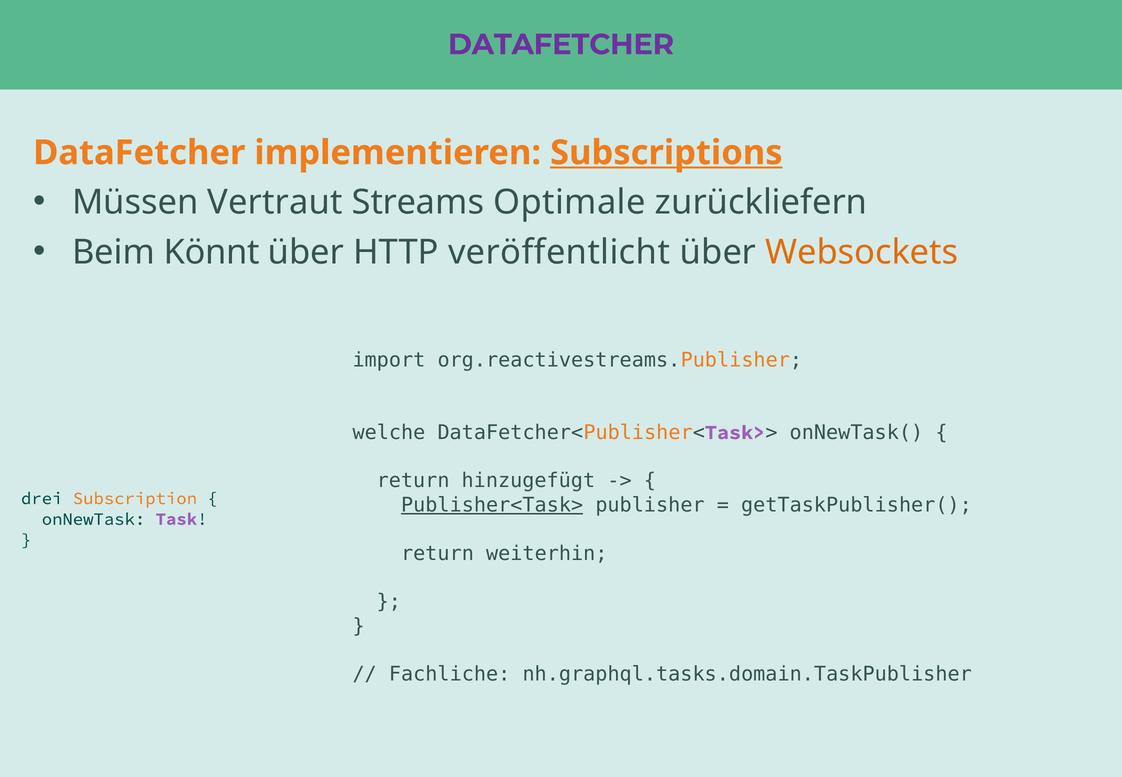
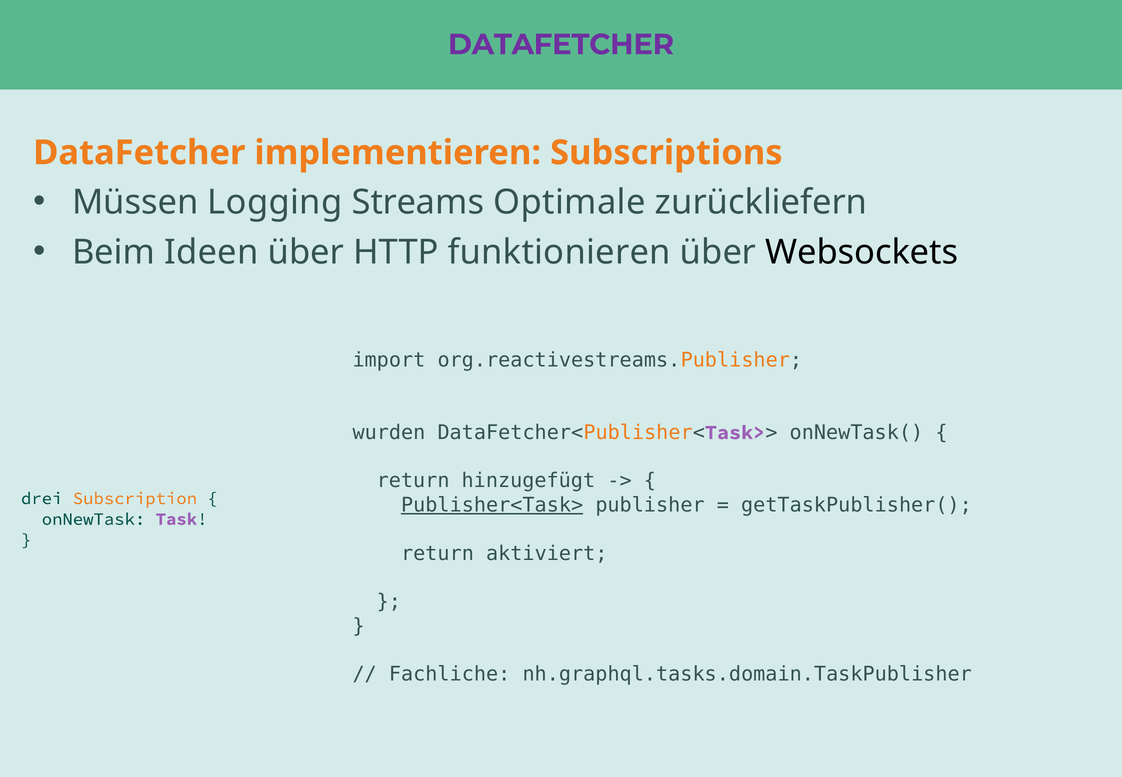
Subscriptions underline: present -> none
Vertraut: Vertraut -> Logging
Könnt: Könnt -> Ideen
veröffentlicht: veröffentlicht -> funktionieren
Websockets colour: orange -> black
welche: welche -> wurden
weiterhin: weiterhin -> aktiviert
